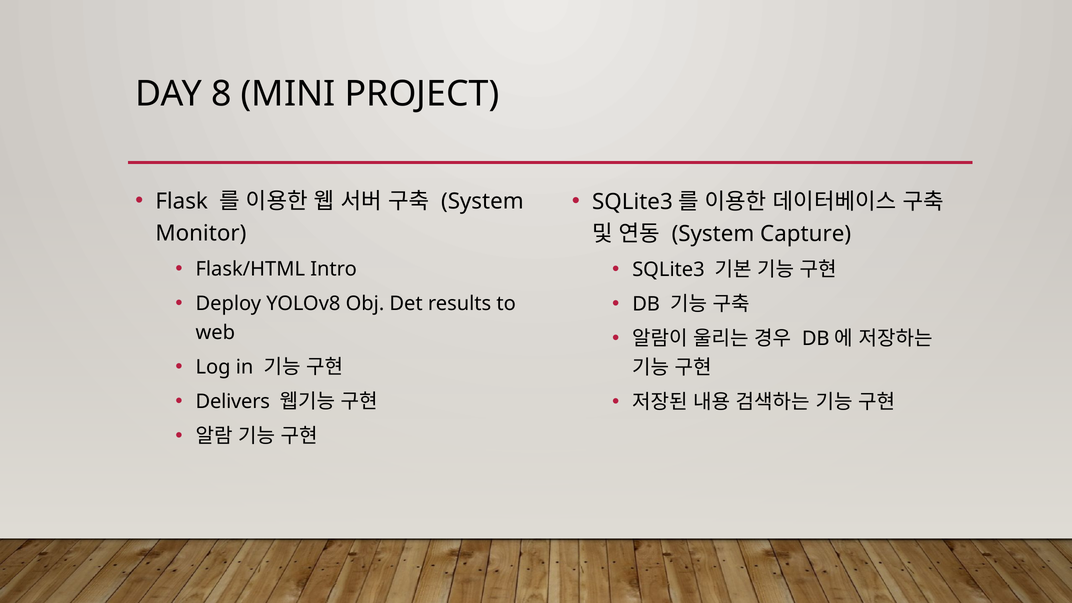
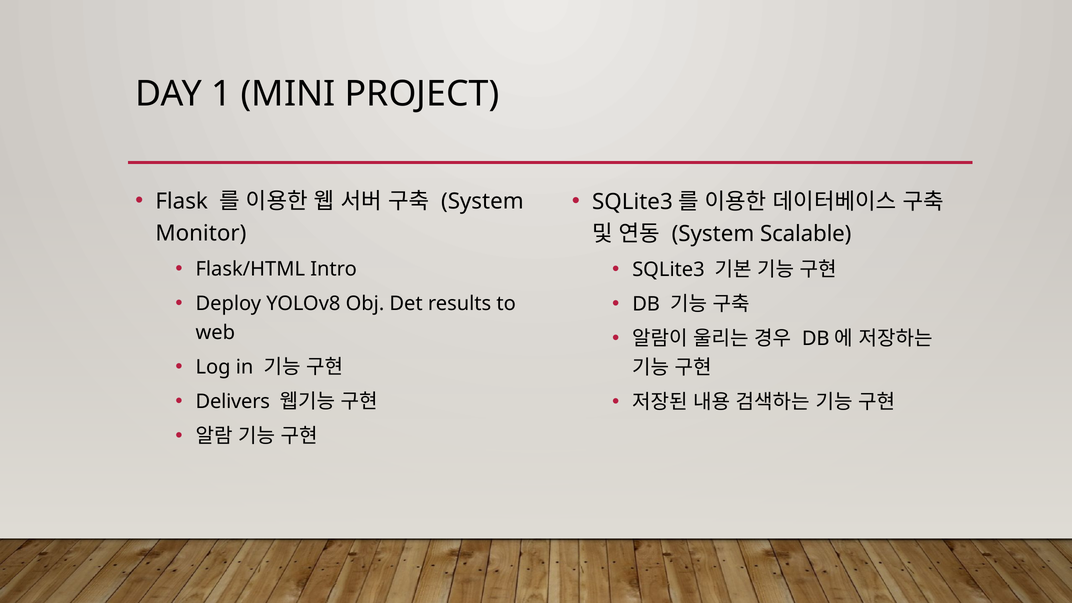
8: 8 -> 1
Capture: Capture -> Scalable
